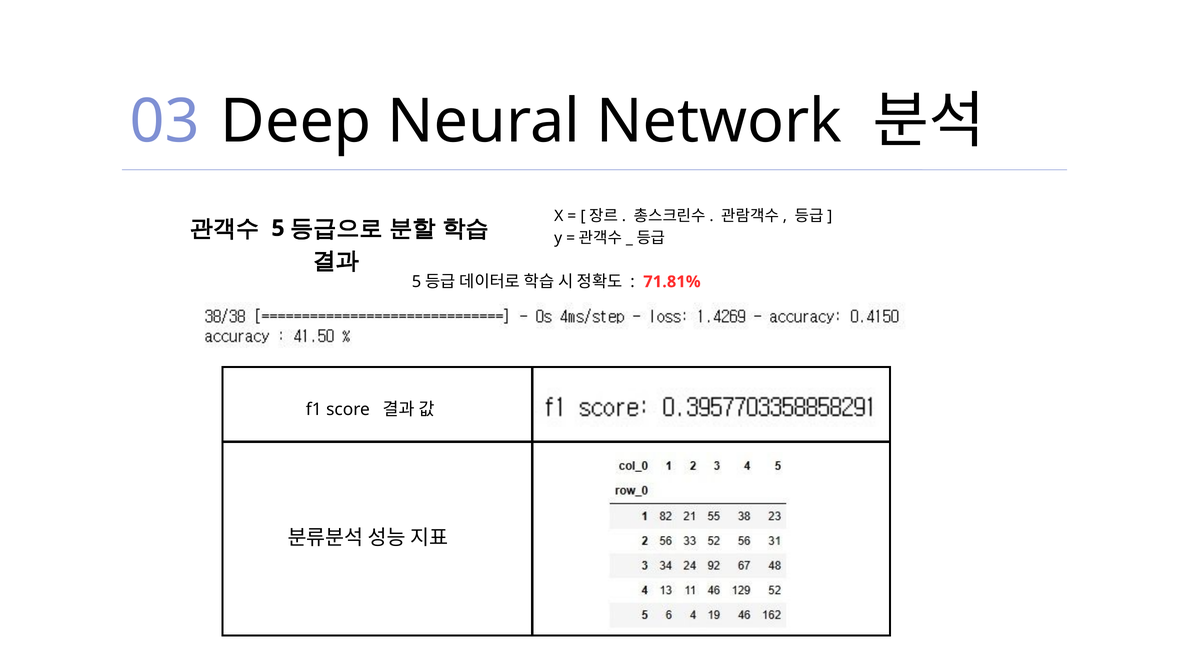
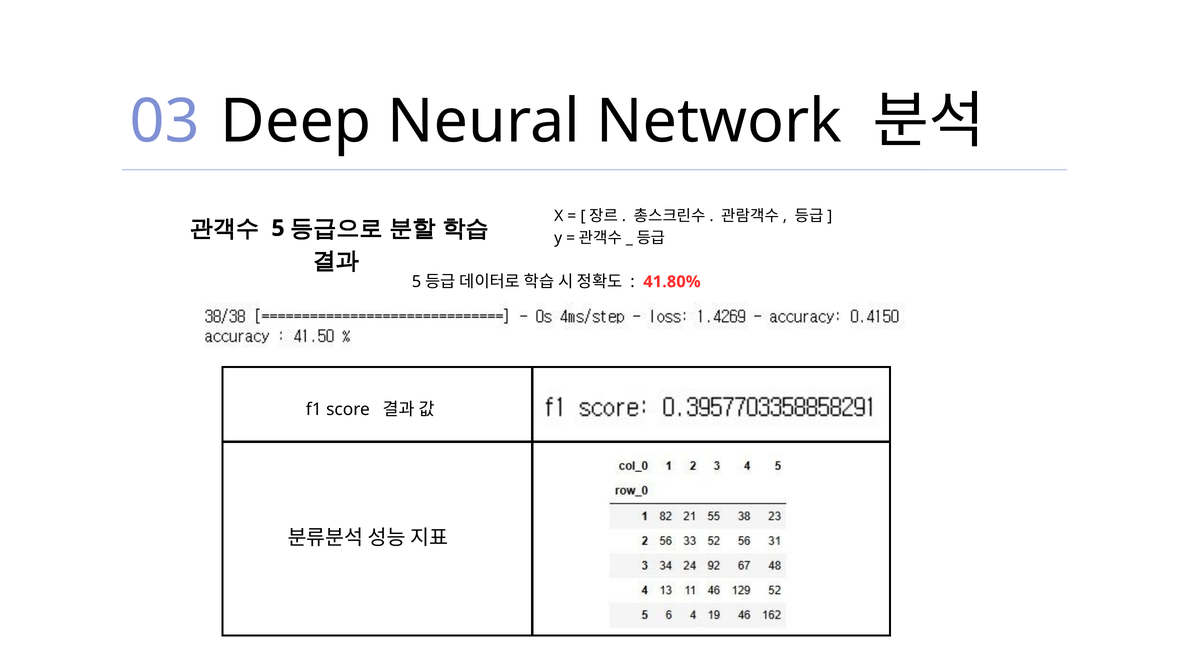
71.81%: 71.81% -> 41.80%
